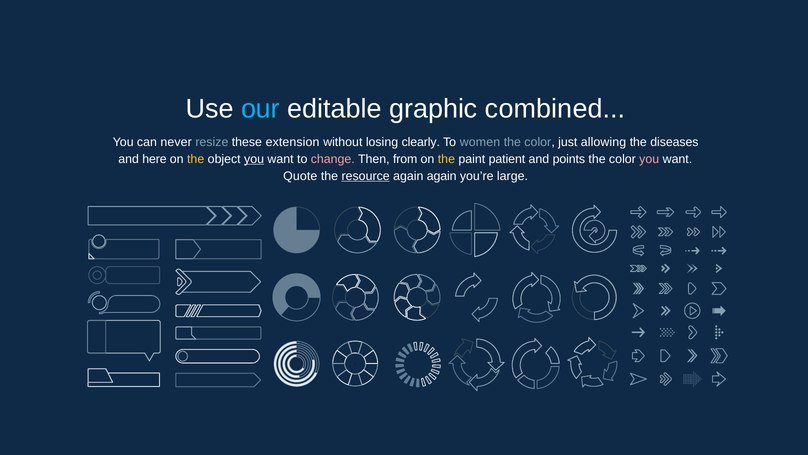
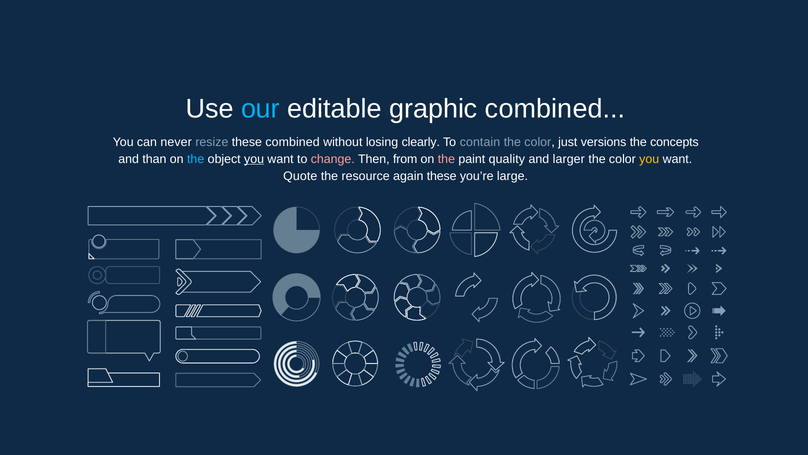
these extension: extension -> combined
women: women -> contain
allowing: allowing -> versions
diseases: diseases -> concepts
here: here -> than
the at (196, 159) colour: yellow -> light blue
the at (446, 159) colour: yellow -> pink
patient: patient -> quality
points: points -> larger
you at (649, 159) colour: pink -> yellow
resource underline: present -> none
again again: again -> these
